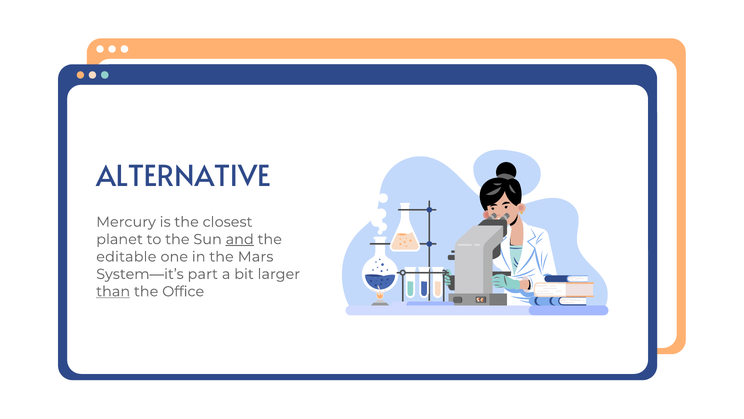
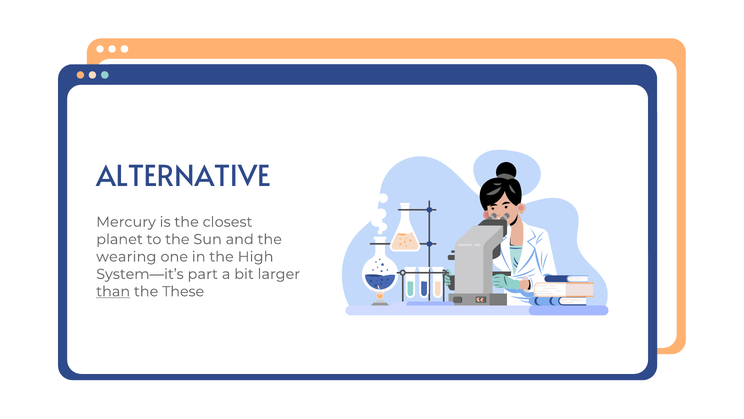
and underline: present -> none
editable: editable -> wearing
Mars: Mars -> High
Office: Office -> These
